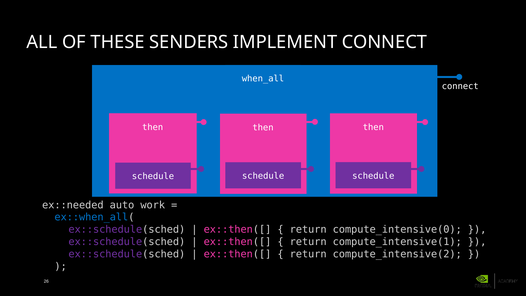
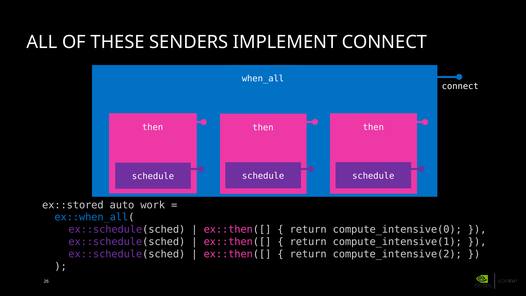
ex::needed: ex::needed -> ex::stored
